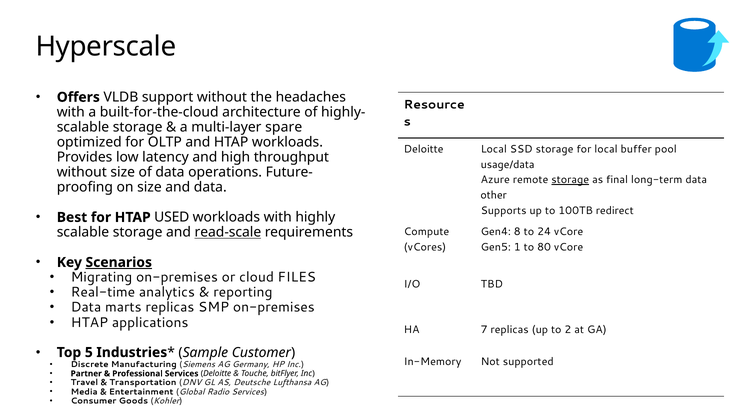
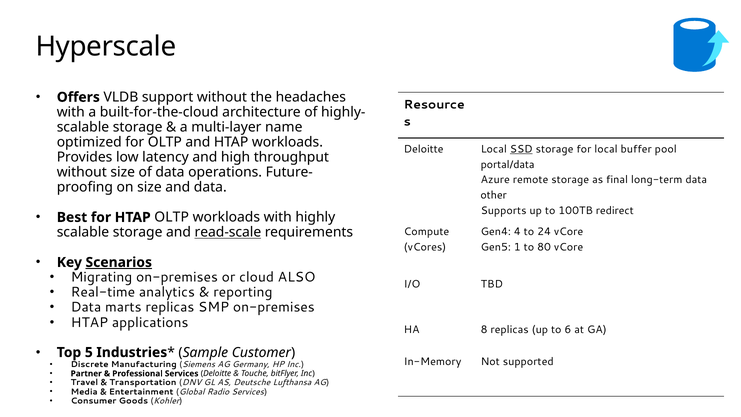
spare: spare -> name
SSD underline: none -> present
usage/data: usage/data -> portal/data
storage at (570, 180) underline: present -> none
HTAP USED: USED -> OLTP
8: 8 -> 4
FILES: FILES -> ALSO
7: 7 -> 8
2: 2 -> 6
